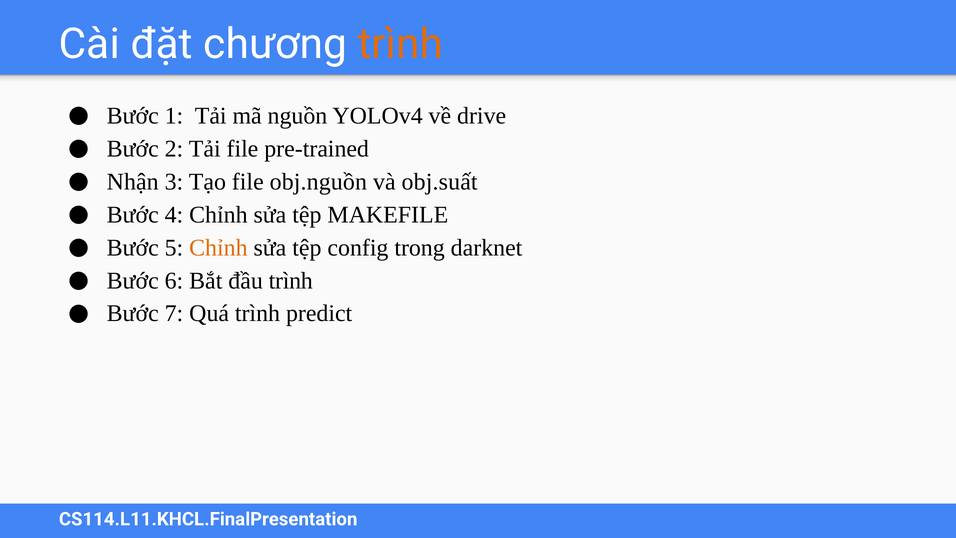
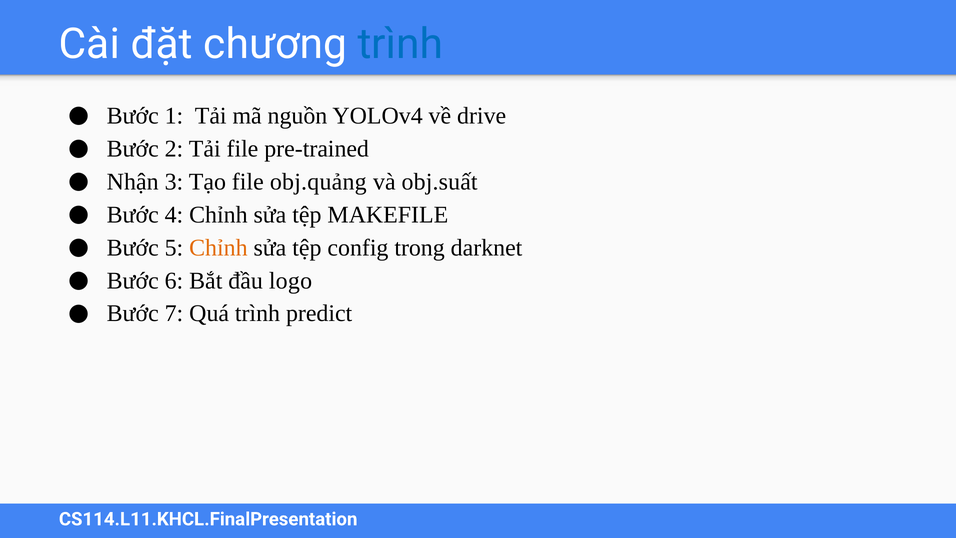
trình at (400, 44) colour: orange -> blue
obj.nguồn: obj.nguồn -> obj.quảng
đầu trình: trình -> logo
